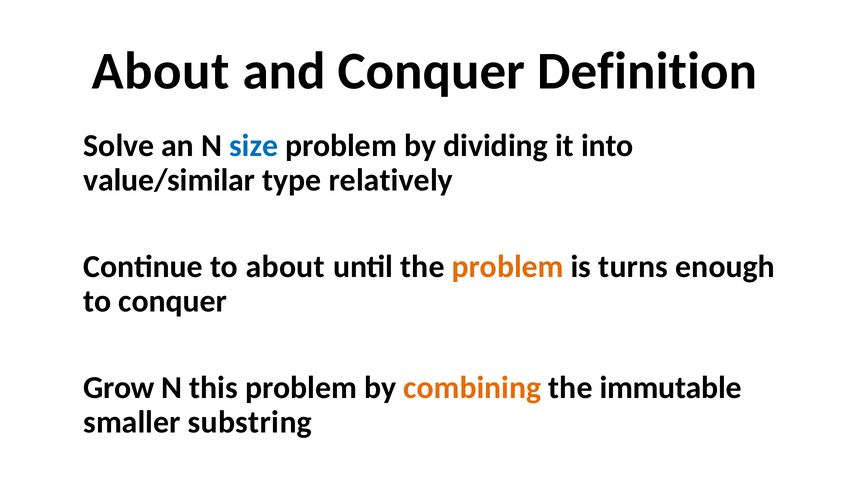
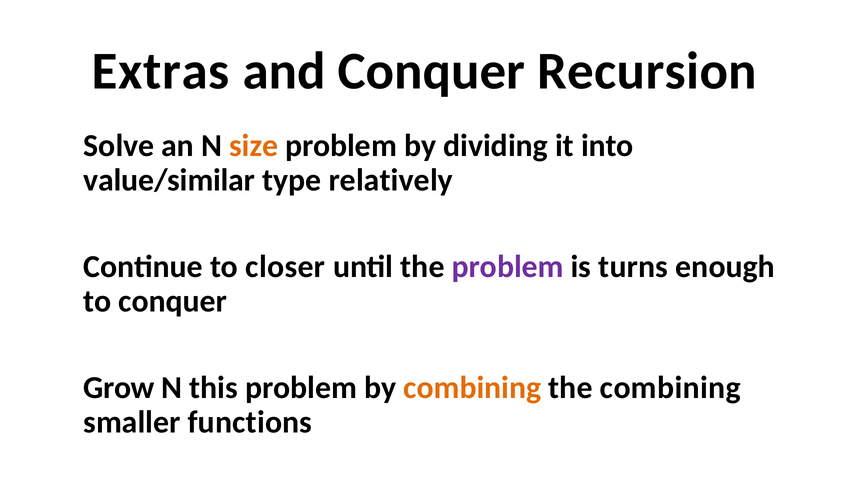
About at (161, 71): About -> Extras
Definition: Definition -> Recursion
size colour: blue -> orange
to about: about -> closer
problem at (508, 267) colour: orange -> purple
the immutable: immutable -> combining
substring: substring -> functions
